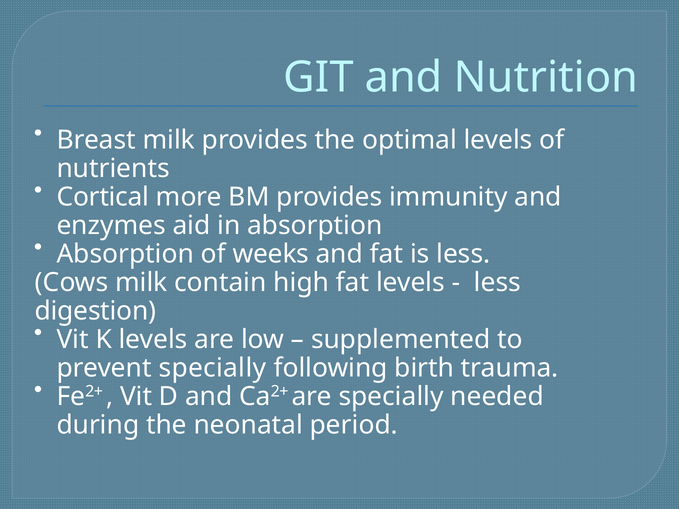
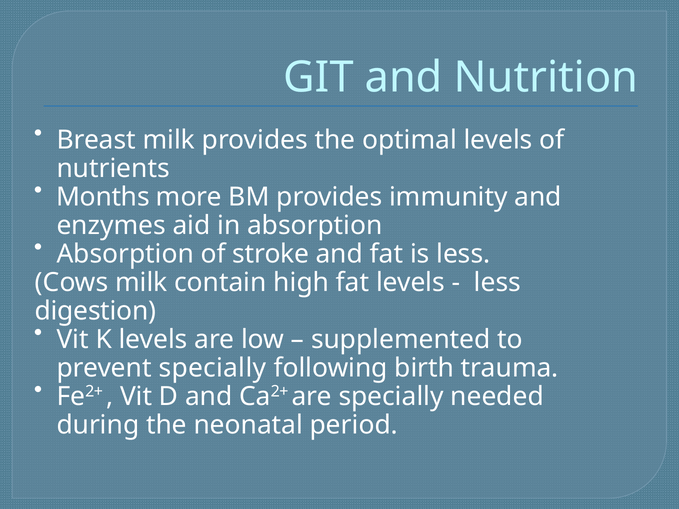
Cortical: Cortical -> Months
weeks: weeks -> stroke
